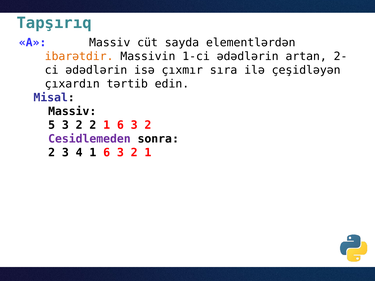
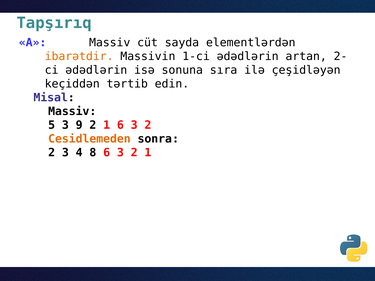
çıxmır: çıxmır -> sonuna
çıxardın: çıxardın -> keçiddən
5 3 2: 2 -> 9
Cesidlemeden colour: purple -> orange
4 1: 1 -> 8
